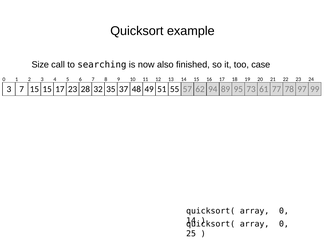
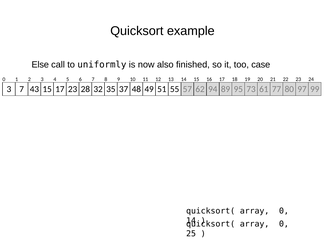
Size: Size -> Else
searching: searching -> uniformly
7 15: 15 -> 43
78: 78 -> 80
